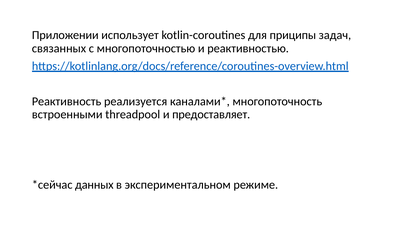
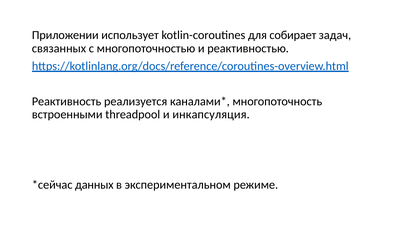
приципы: приципы -> собирает
предоставляет: предоставляет -> инкапсуляция
